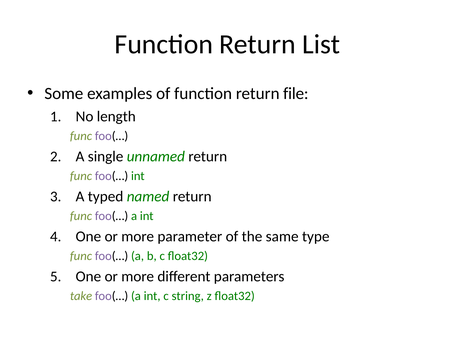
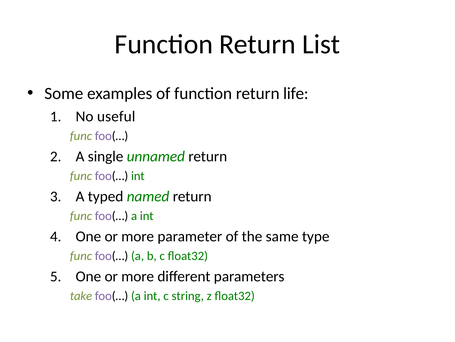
file: file -> life
length: length -> useful
